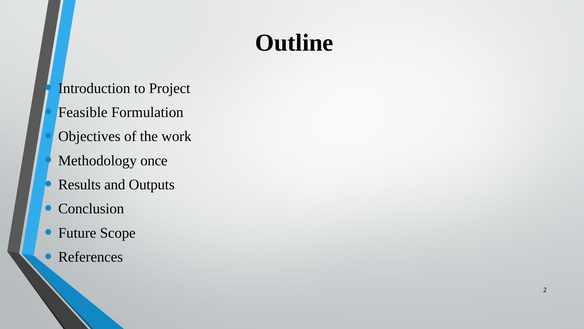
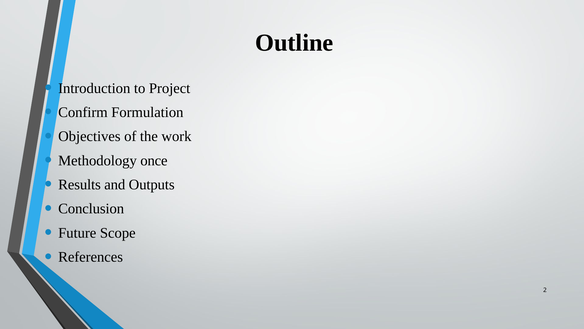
Feasible: Feasible -> Confirm
